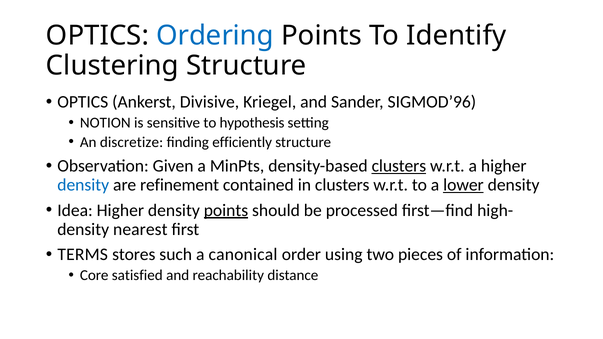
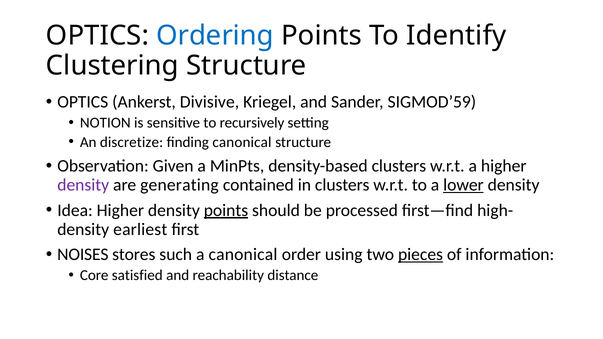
SIGMOD’96: SIGMOD’96 -> SIGMOD’59
hypothesis: hypothesis -> recursively
finding efficiently: efficiently -> canonical
clusters at (399, 166) underline: present -> none
density at (83, 185) colour: blue -> purple
refinement: refinement -> generating
nearest: nearest -> earliest
TERMS: TERMS -> NOISES
pieces underline: none -> present
